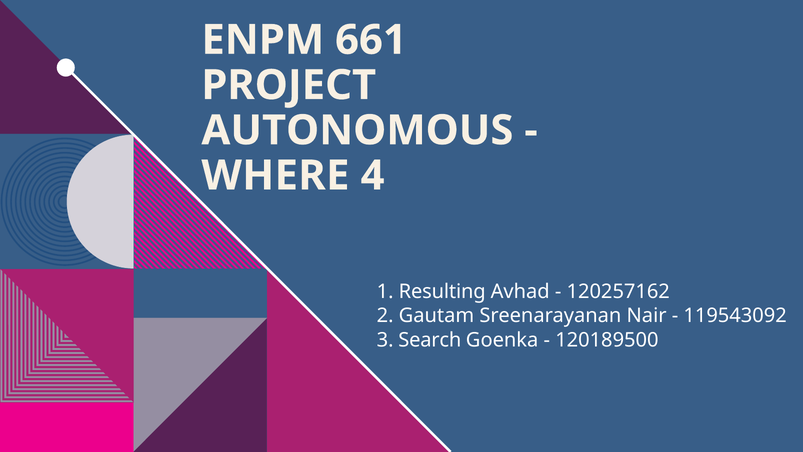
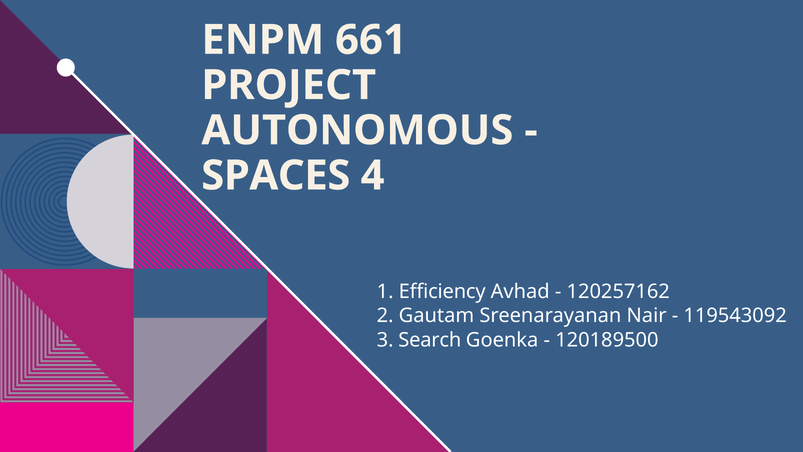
WHERE: WHERE -> SPACES
Resulting: Resulting -> Efficiency
